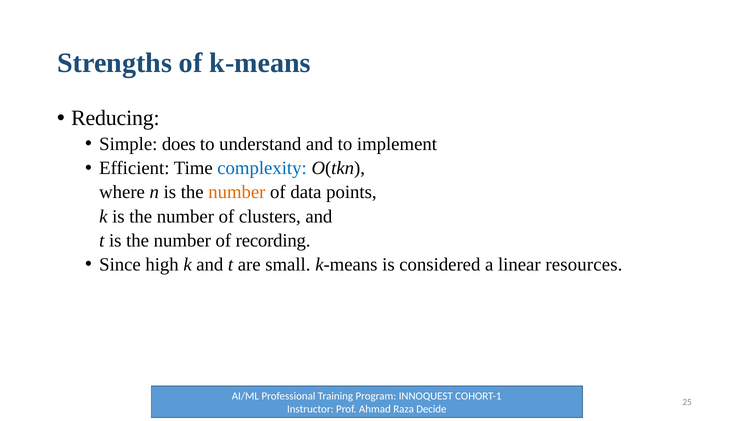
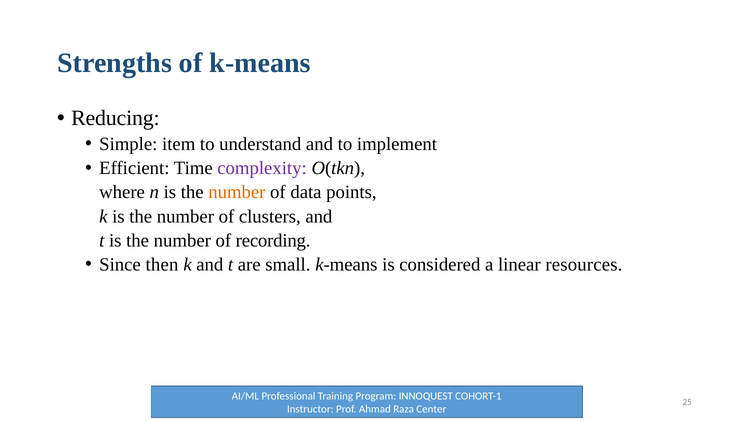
does: does -> item
complexity colour: blue -> purple
high: high -> then
Decide: Decide -> Center
